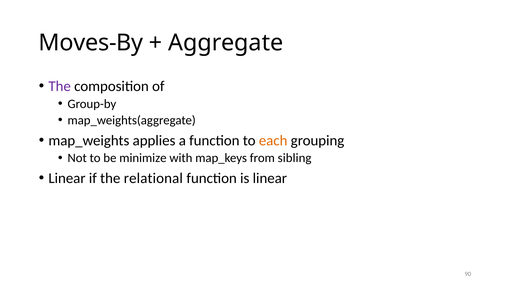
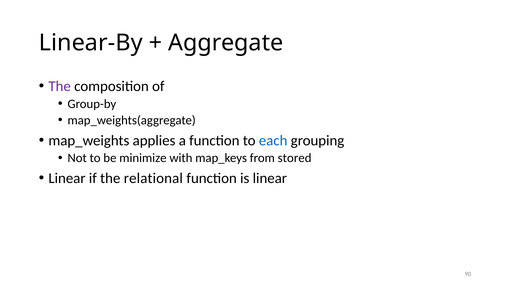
Moves-By: Moves-By -> Linear-By
each colour: orange -> blue
sibling: sibling -> stored
